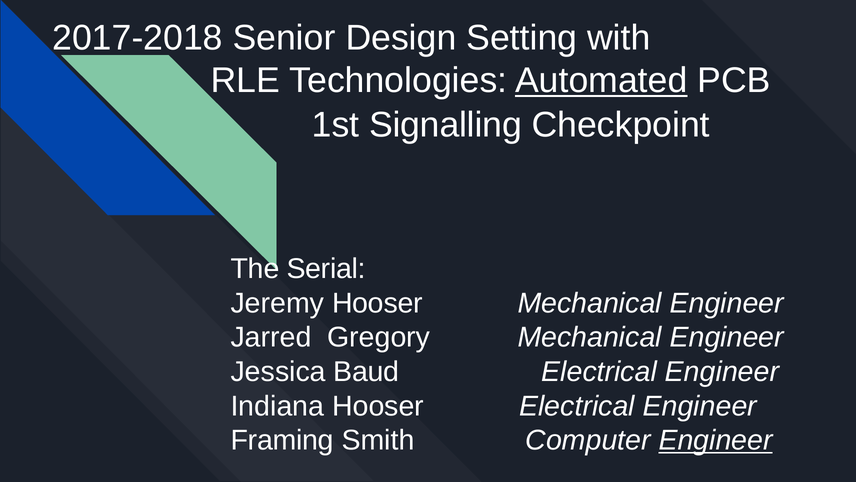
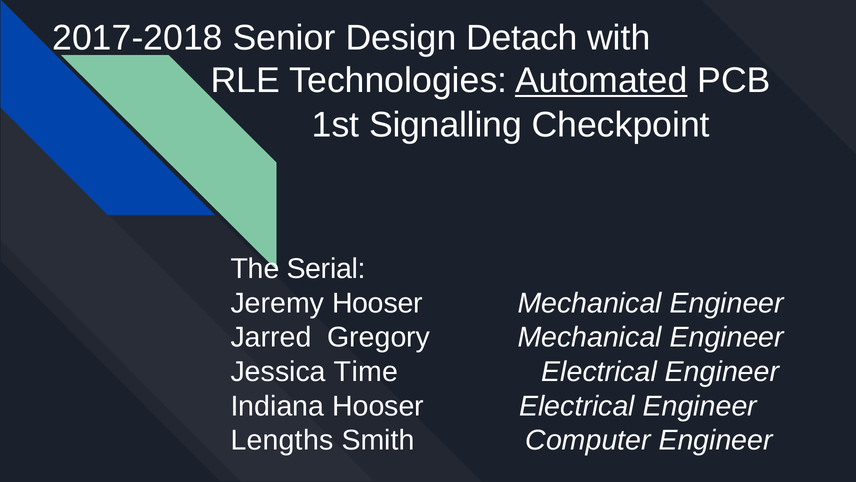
Setting: Setting -> Detach
Baud: Baud -> Time
Framing: Framing -> Lengths
Engineer at (716, 440) underline: present -> none
